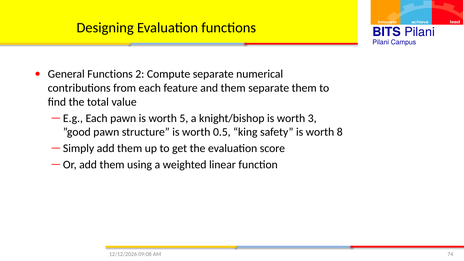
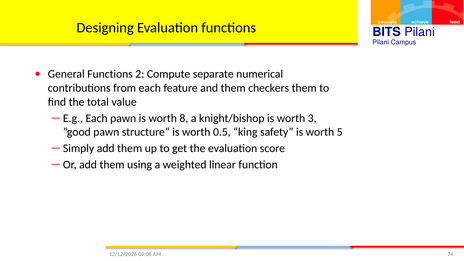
them separate: separate -> checkers
5: 5 -> 8
8: 8 -> 5
